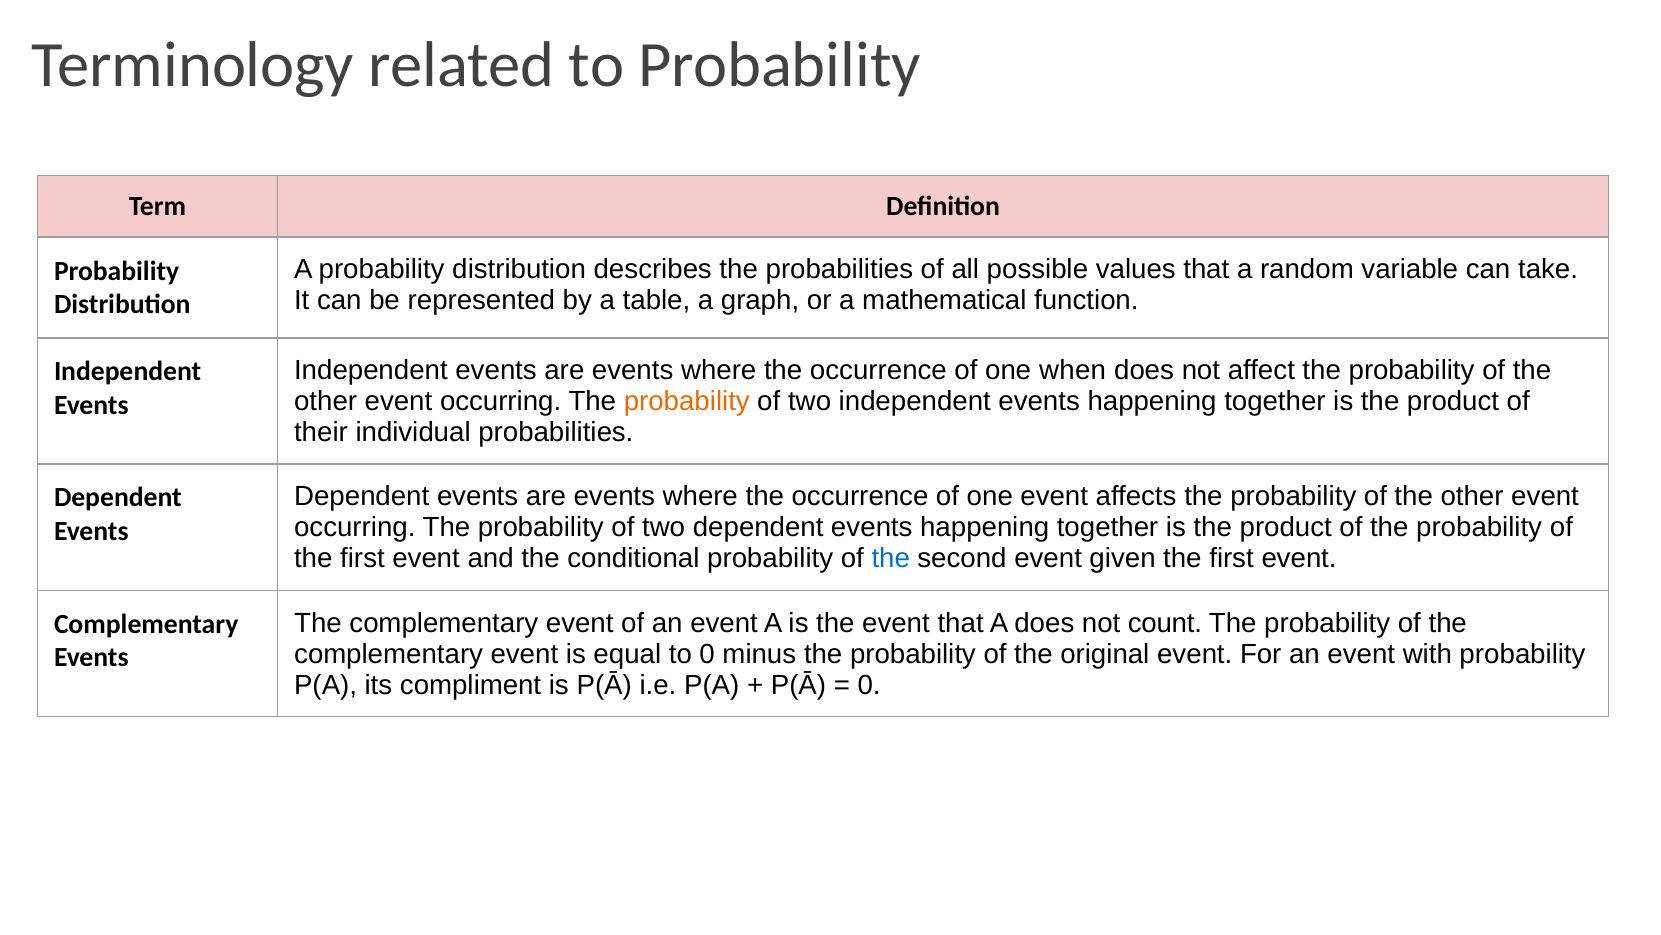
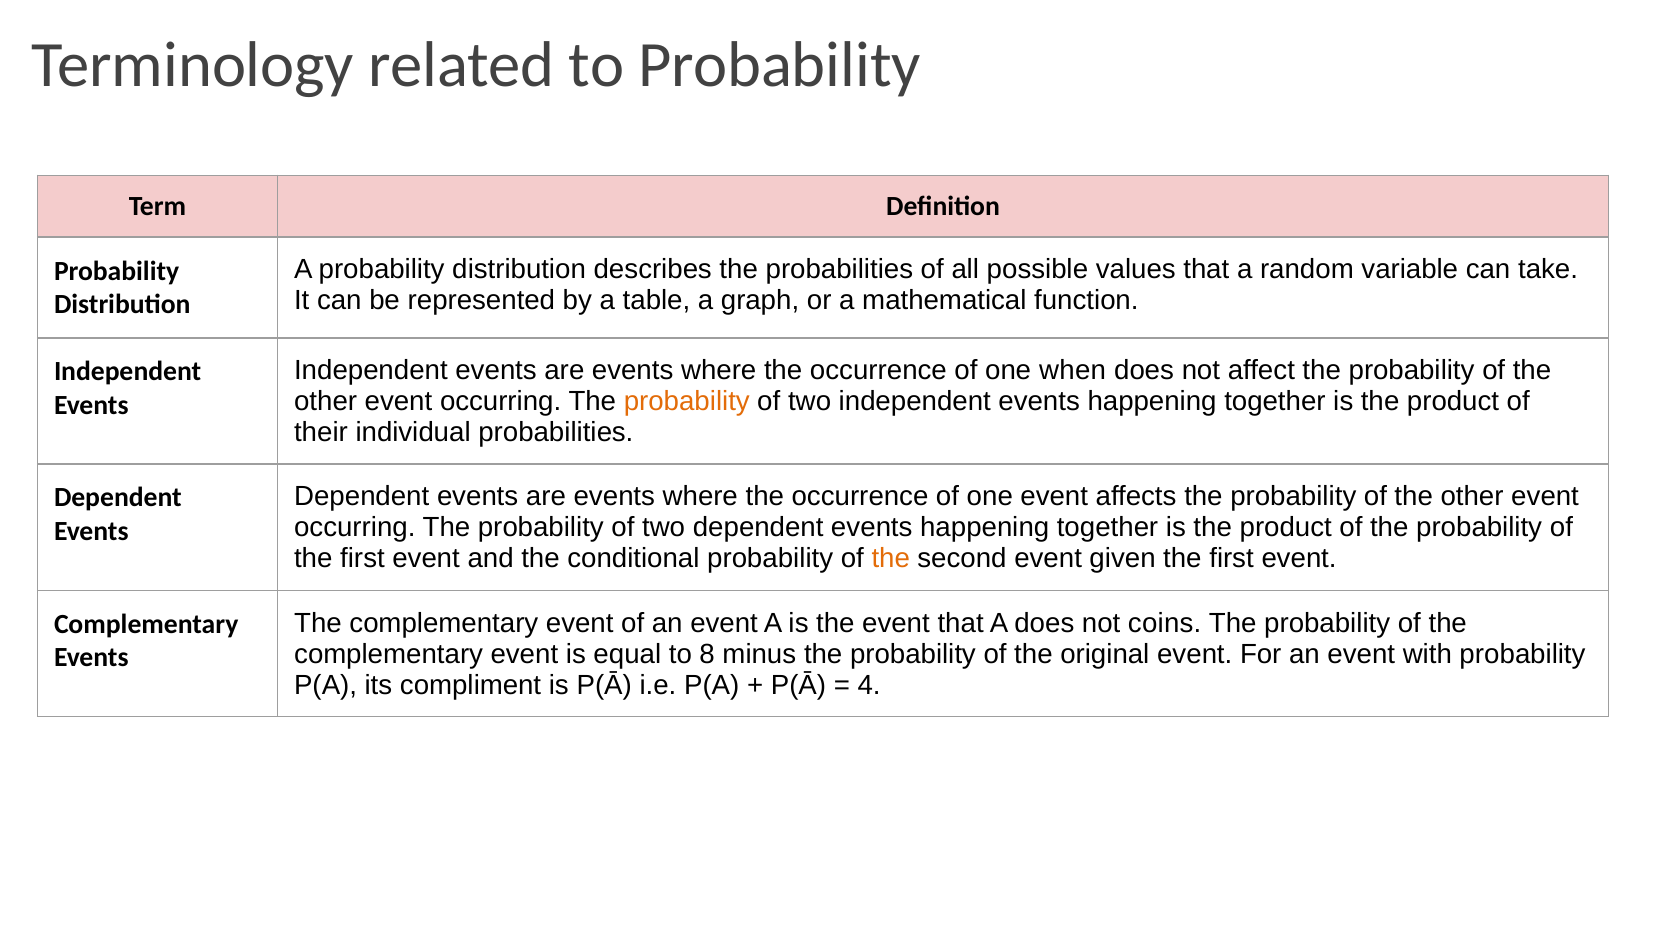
the at (891, 558) colour: blue -> orange
count: count -> coins
to 0: 0 -> 8
0 at (869, 685): 0 -> 4
